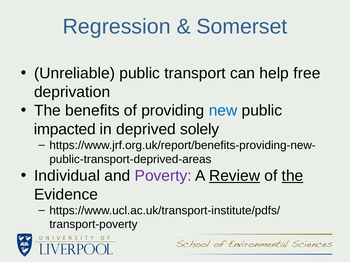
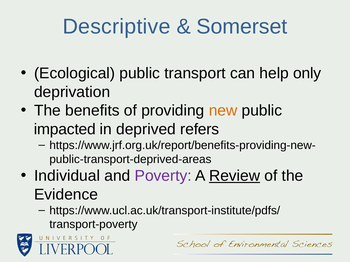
Regression: Regression -> Descriptive
Unreliable: Unreliable -> Ecological
free: free -> only
new colour: blue -> orange
solely: solely -> refers
the at (293, 176) underline: present -> none
